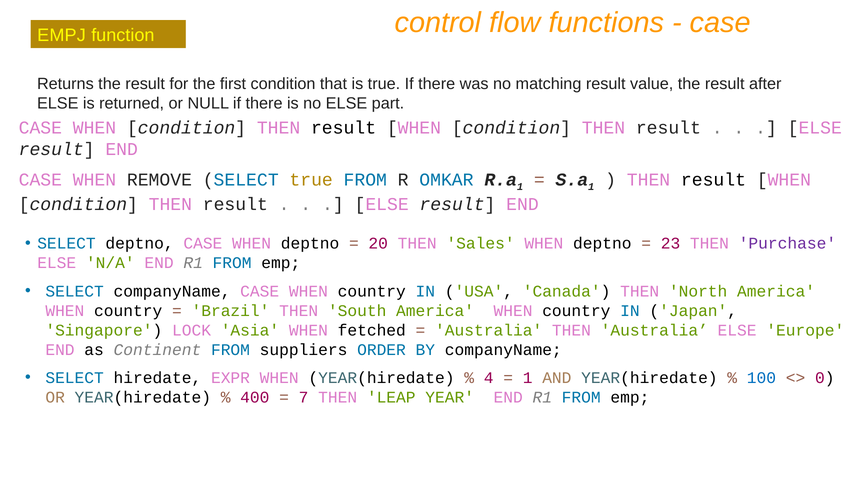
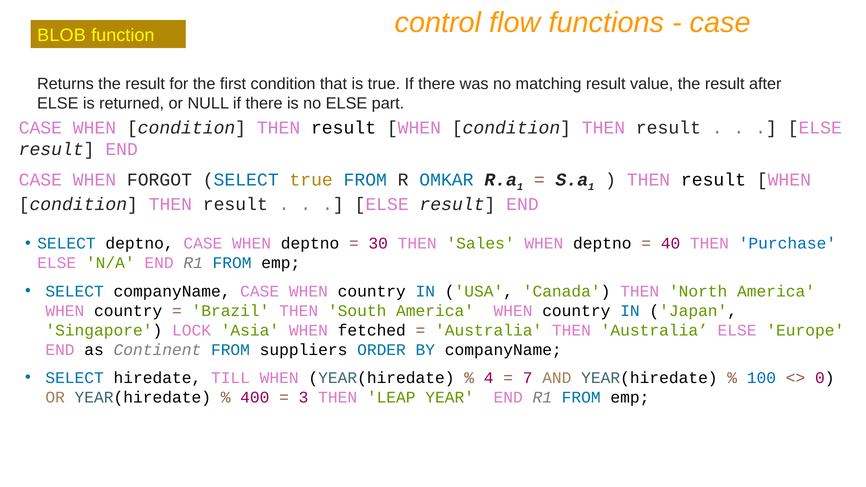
EMPJ: EMPJ -> BLOB
REMOVE: REMOVE -> FORGOT
20: 20 -> 30
23: 23 -> 40
Purchase colour: purple -> blue
EXPR: EXPR -> TILL
1 at (528, 378): 1 -> 7
7: 7 -> 3
